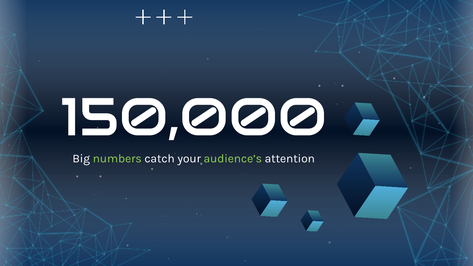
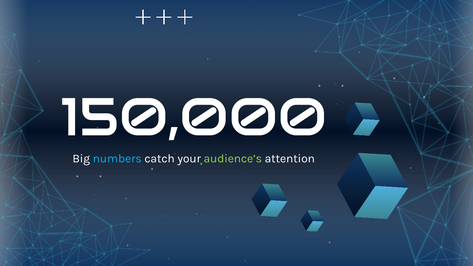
numbers colour: light green -> light blue
